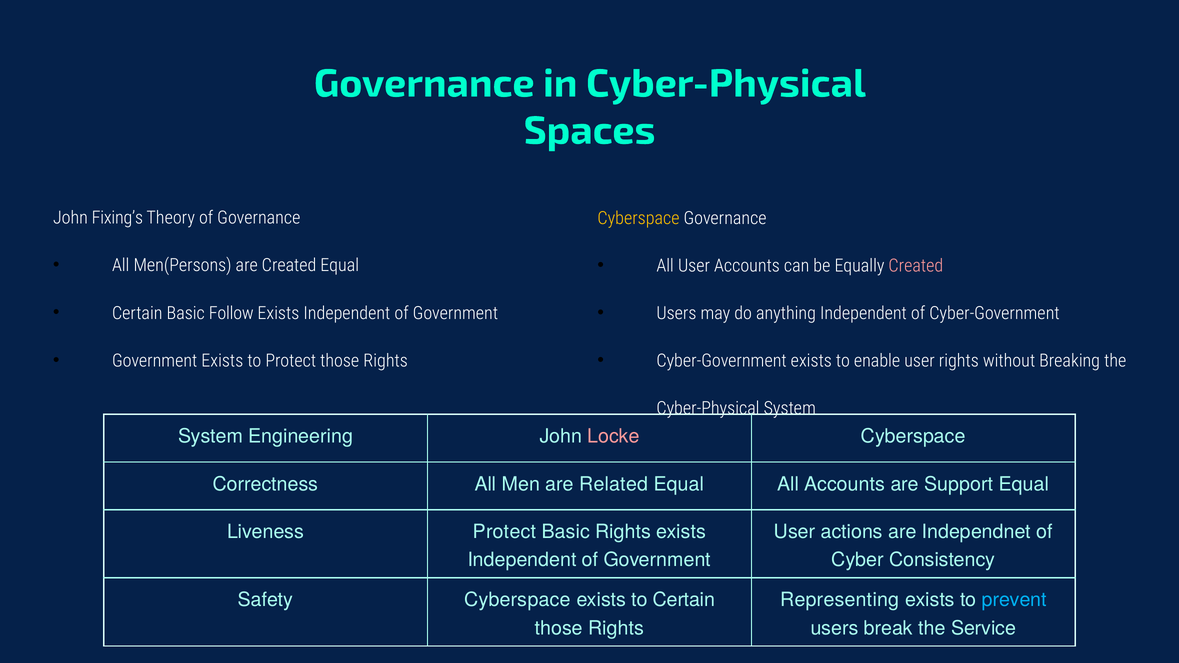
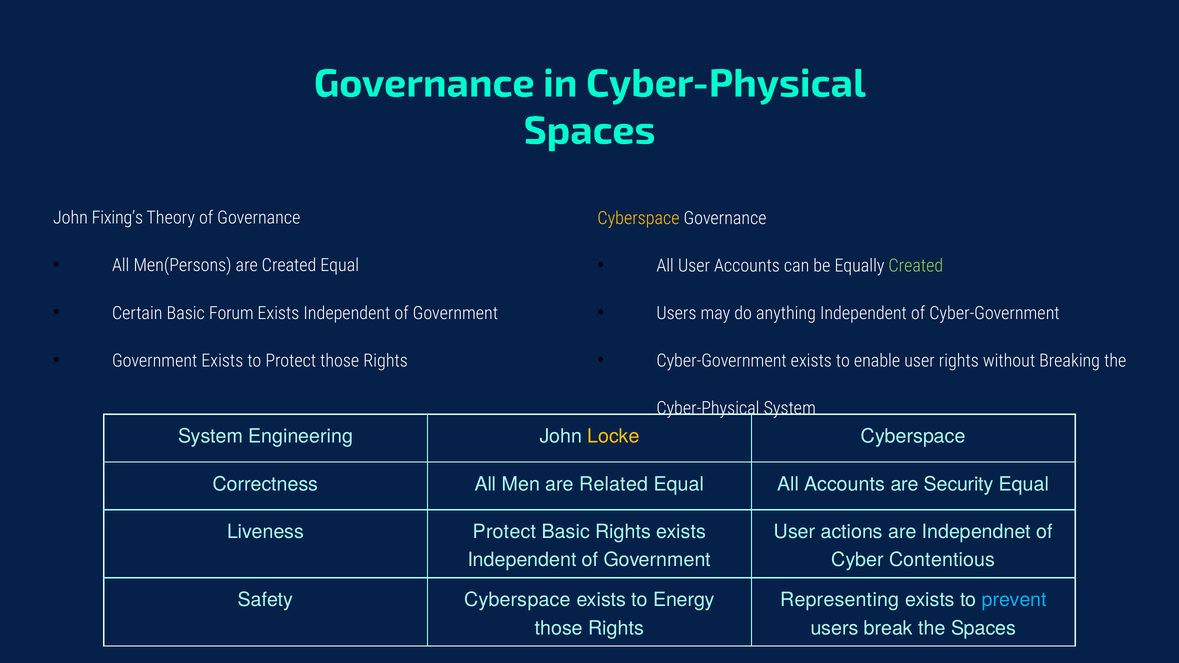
Created at (916, 266) colour: pink -> light green
Follow: Follow -> Forum
Locke colour: pink -> yellow
Support: Support -> Security
Consistency: Consistency -> Contentious
to Certain: Certain -> Energy
the Service: Service -> Spaces
